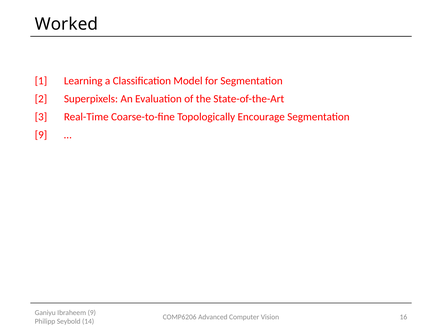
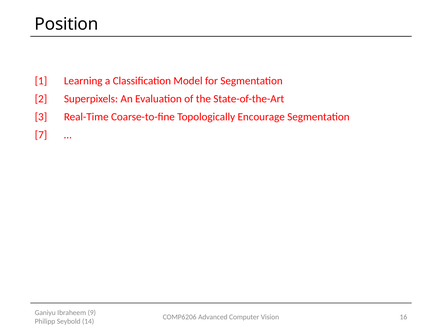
Worked: Worked -> Position
9 at (41, 135): 9 -> 7
